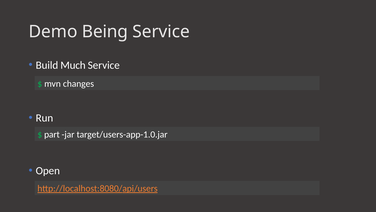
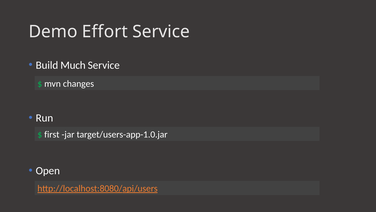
Being: Being -> Effort
part: part -> first
